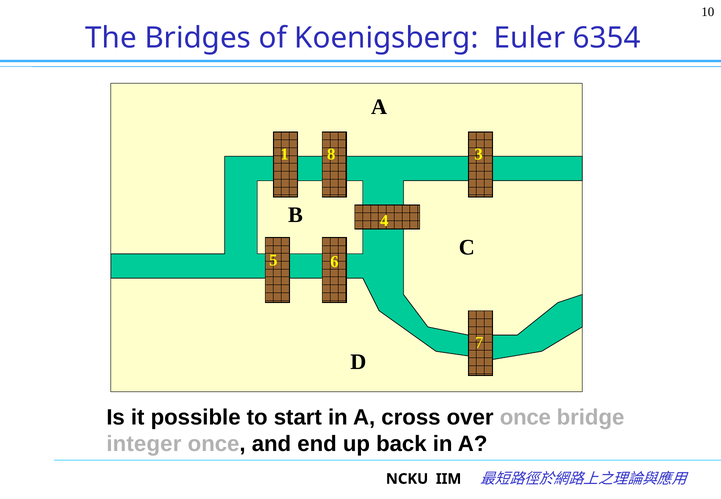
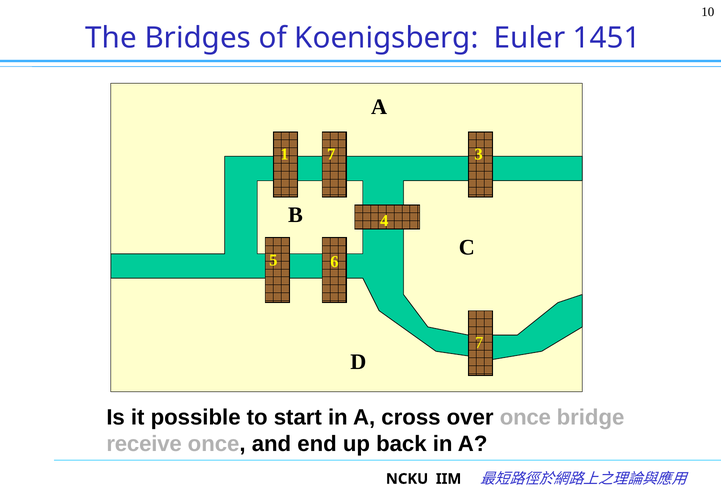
6354: 6354 -> 1451
1 8: 8 -> 7
integer: integer -> receive
